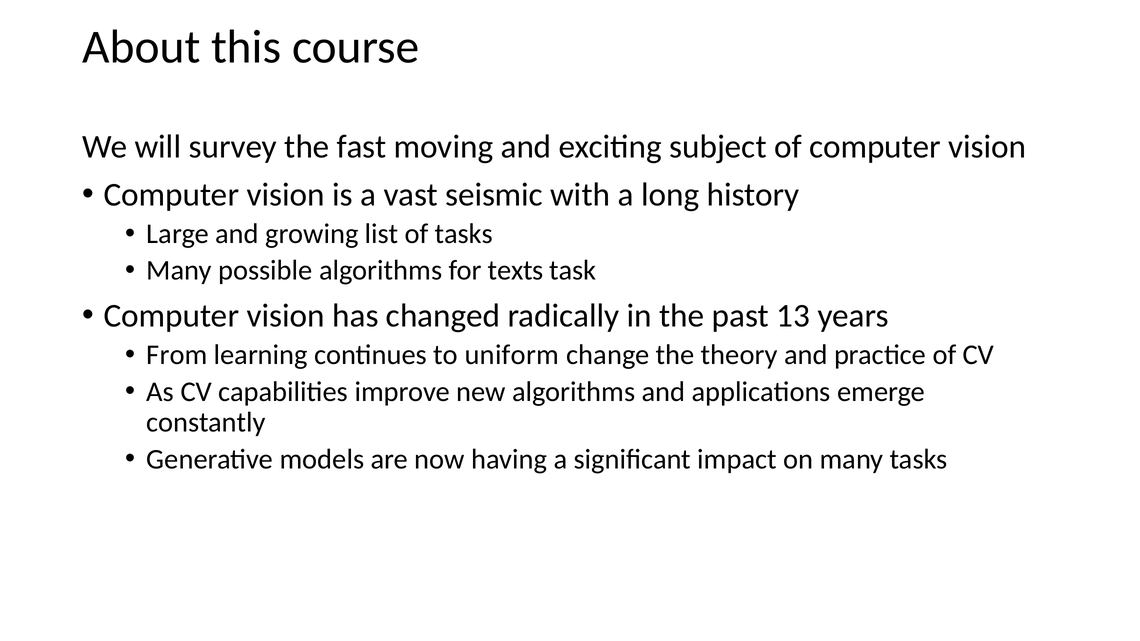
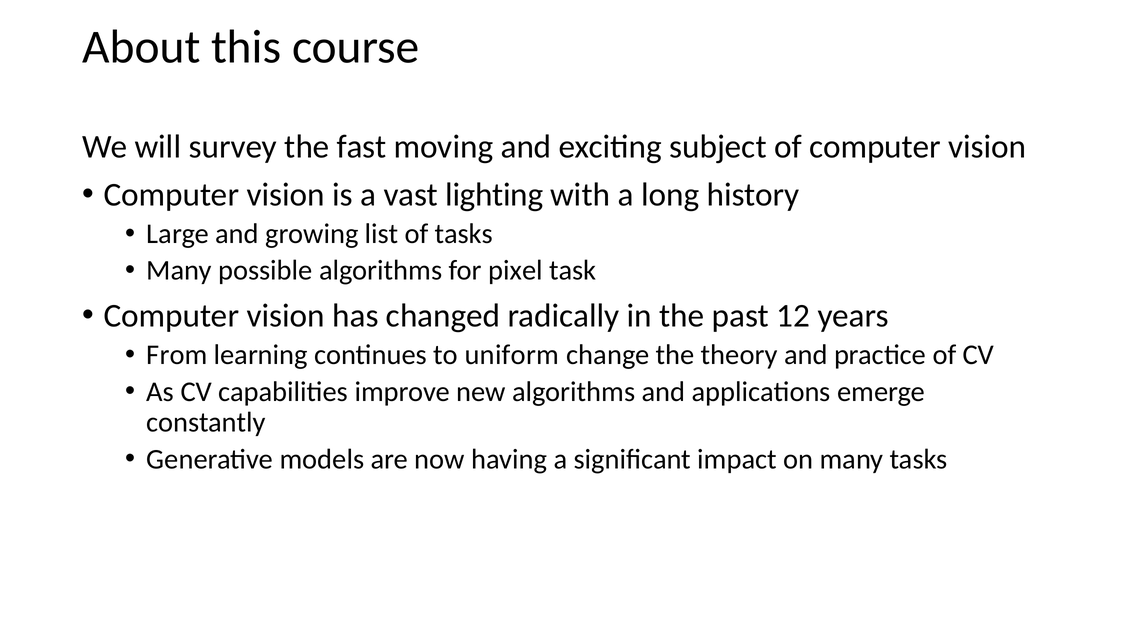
seismic: seismic -> lighting
texts: texts -> pixel
13: 13 -> 12
